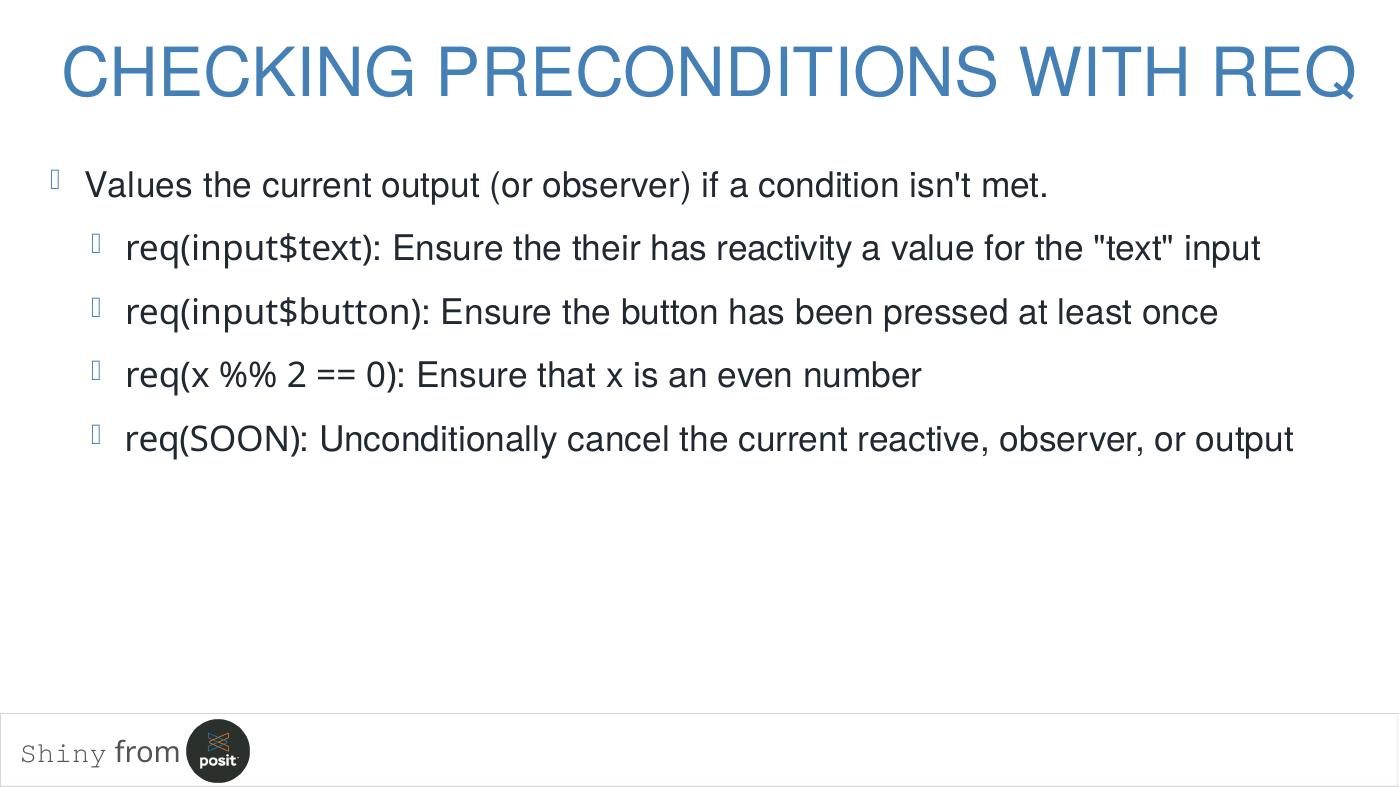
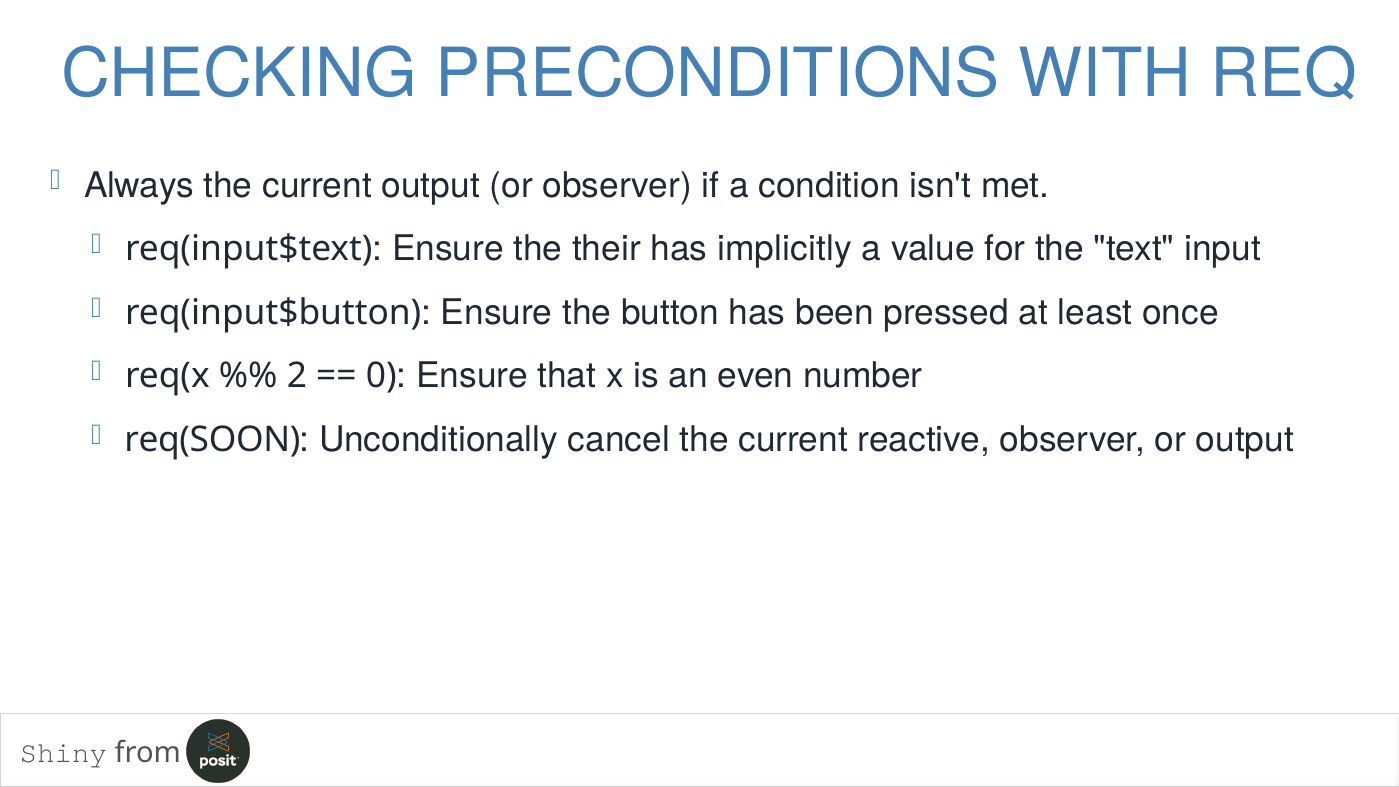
Values: Values -> Always
reactivity: reactivity -> implicitly
